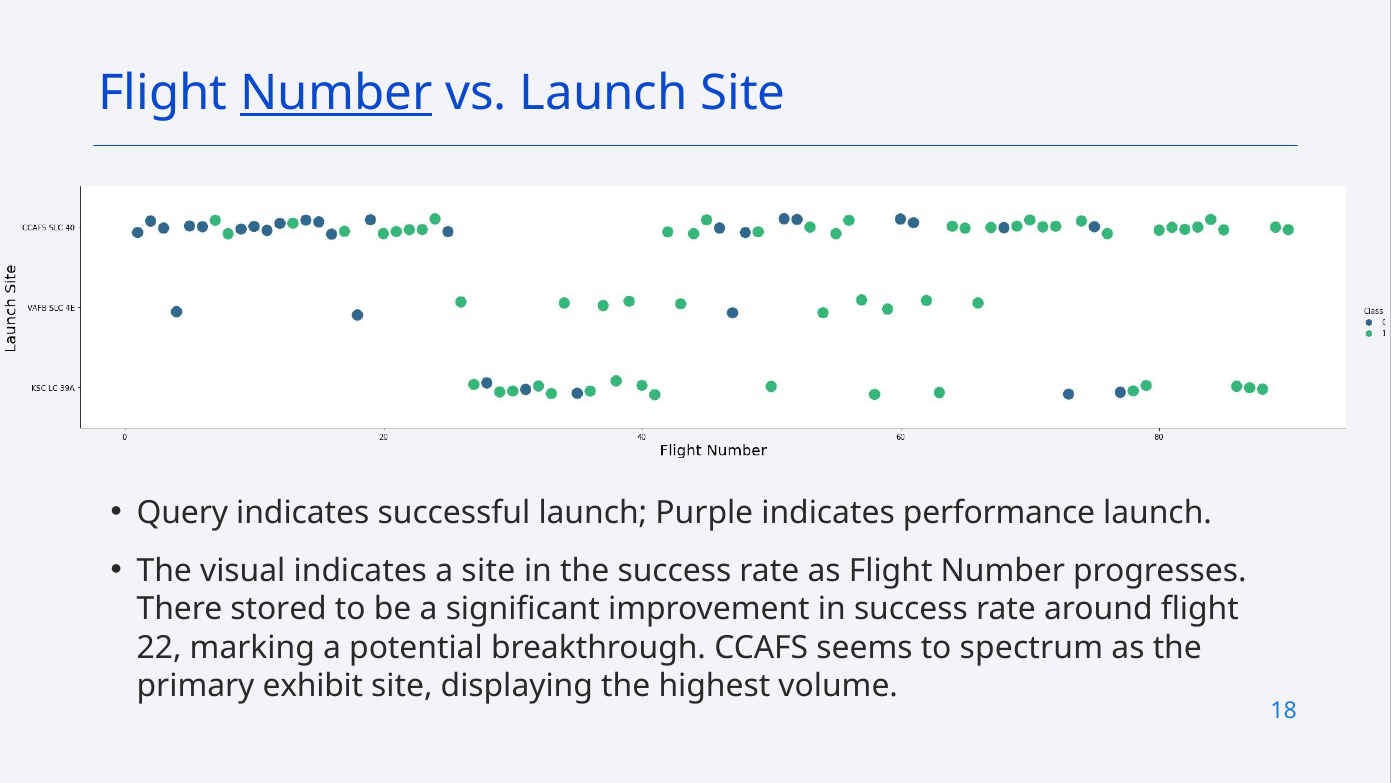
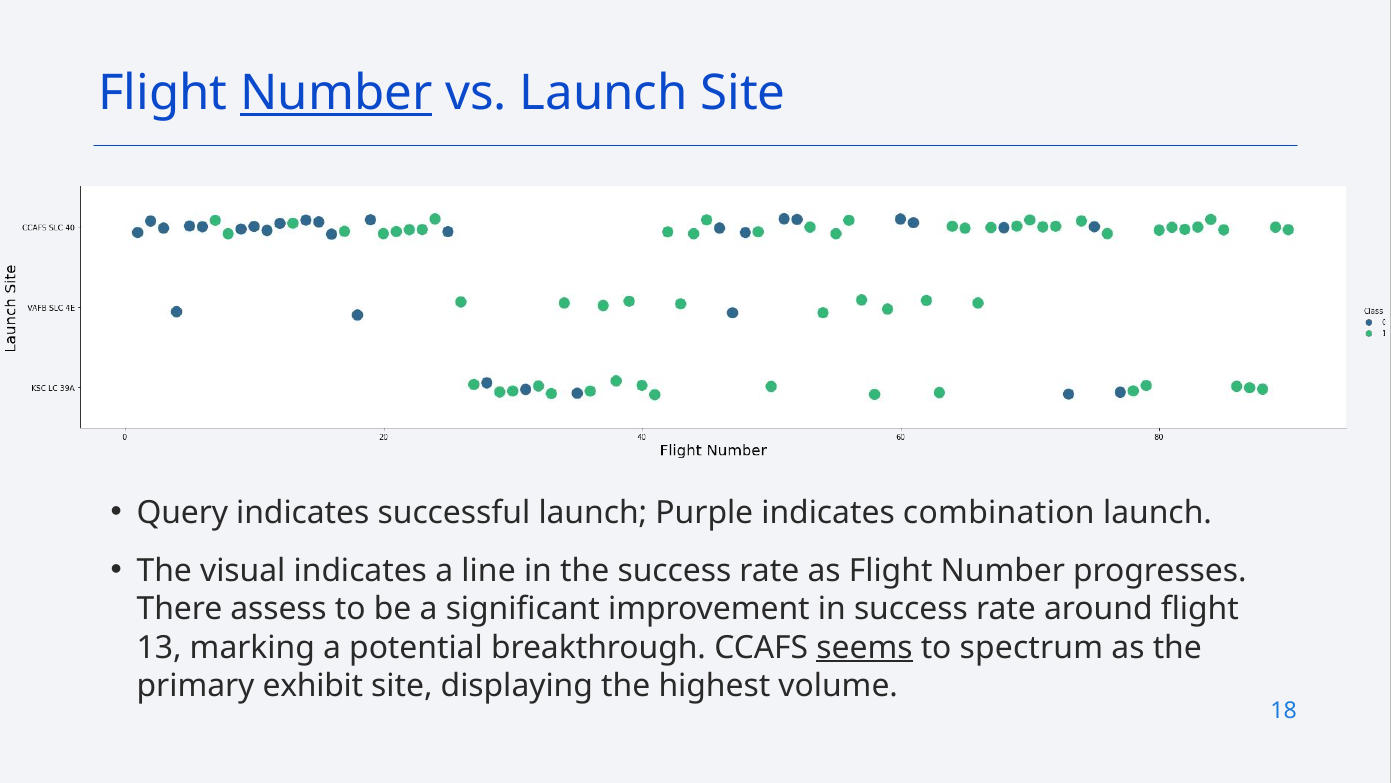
performance: performance -> combination
a site: site -> line
stored: stored -> assess
22: 22 -> 13
seems underline: none -> present
